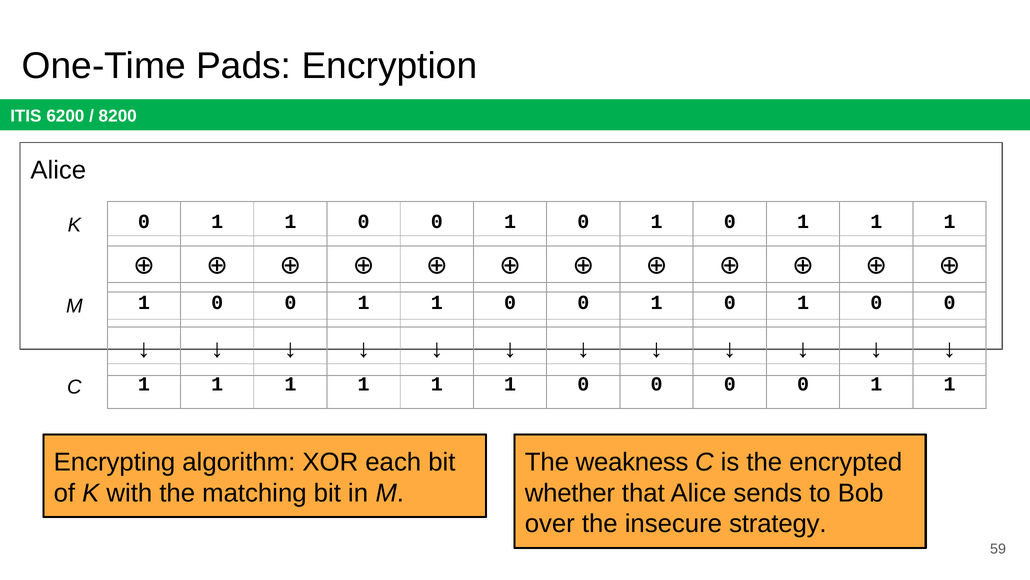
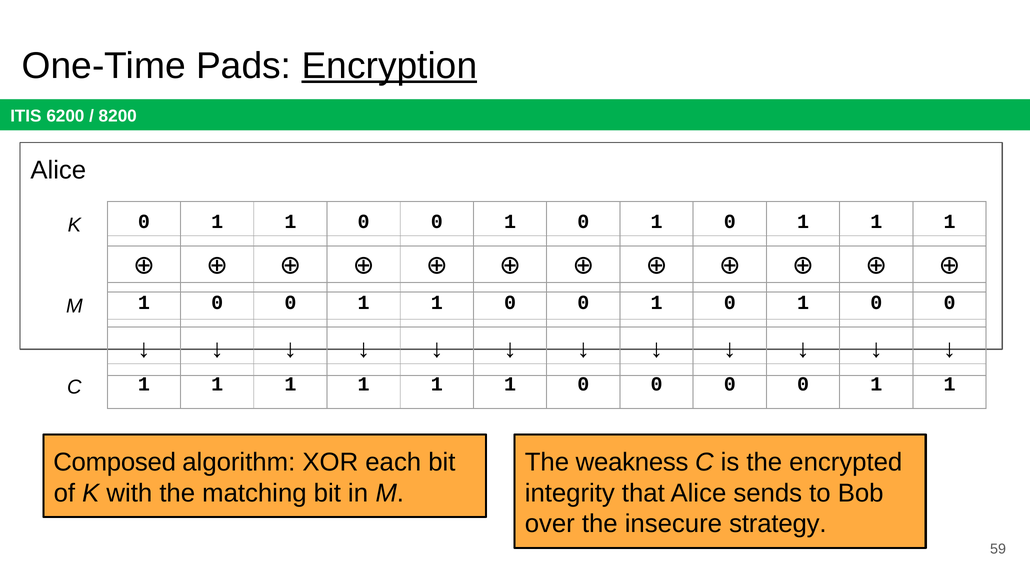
Encryption underline: none -> present
Encrypting: Encrypting -> Composed
whether: whether -> integrity
